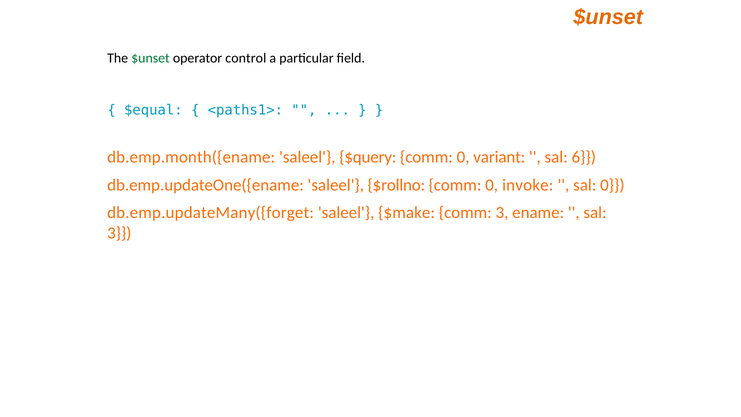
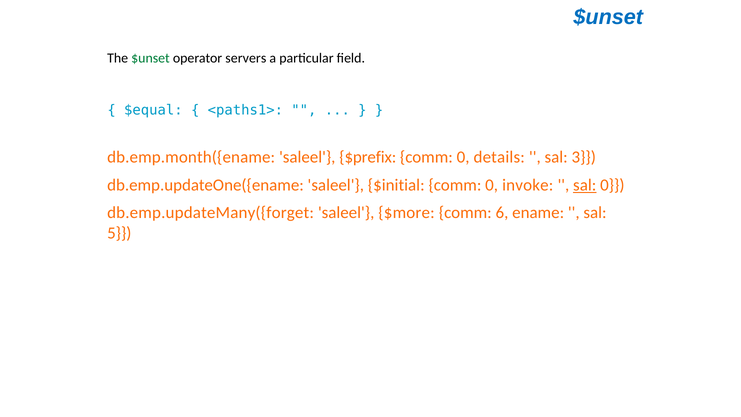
$unset at (608, 17) colour: orange -> blue
control: control -> servers
$query: $query -> $prefix
variant: variant -> details
6: 6 -> 3
$rollno: $rollno -> $initial
sal at (585, 185) underline: none -> present
$make: $make -> $more
comm 3: 3 -> 6
3 at (119, 233): 3 -> 5
